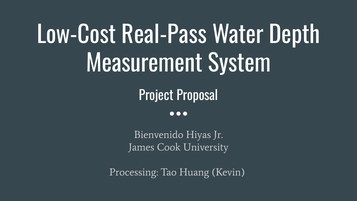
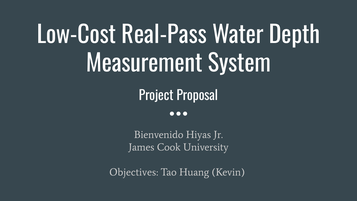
Processing: Processing -> Objectives
